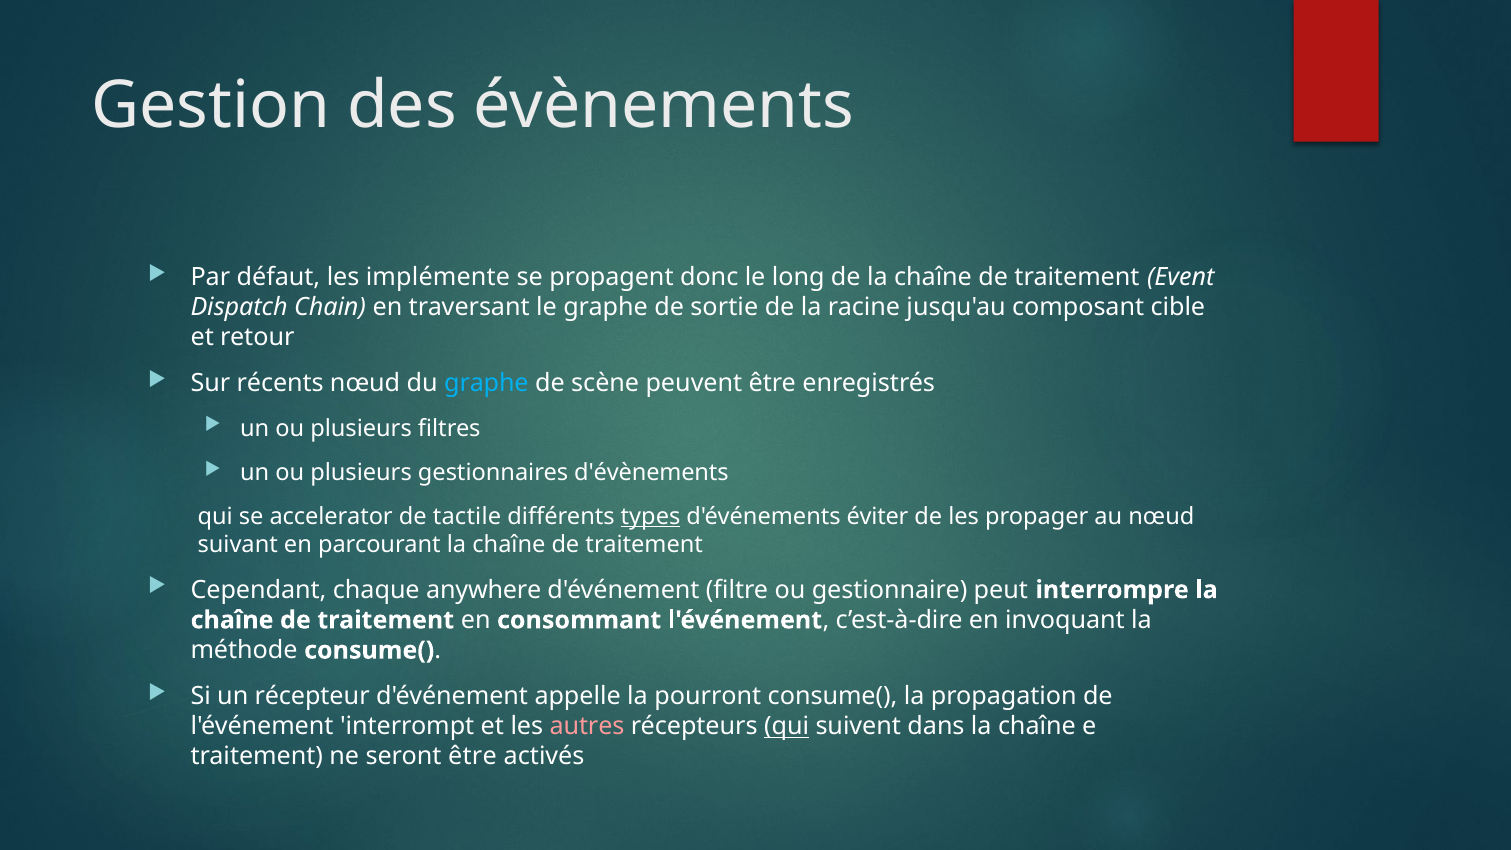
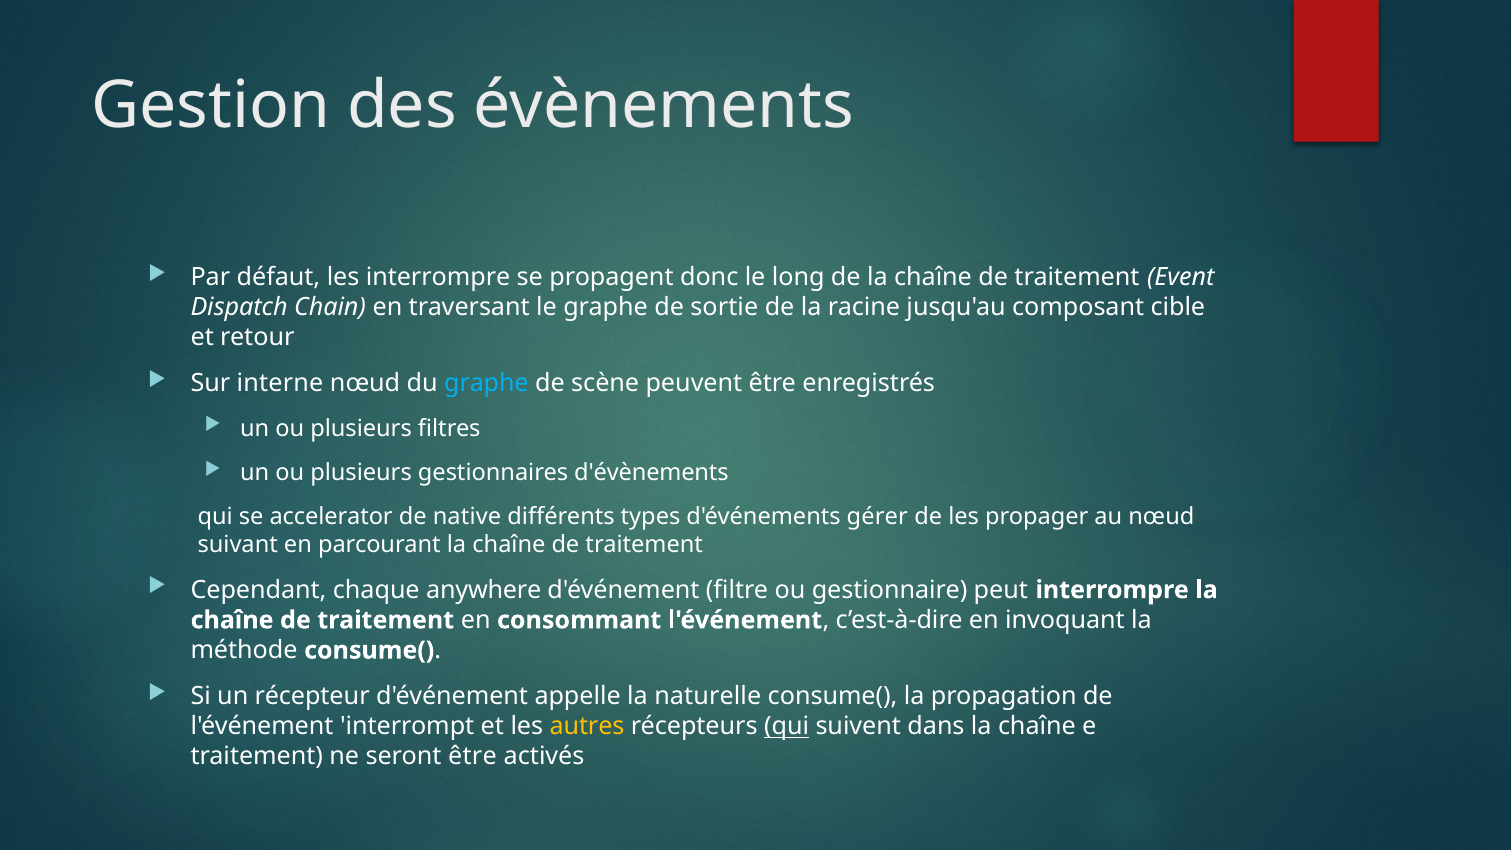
les implémente: implémente -> interrompre
récents: récents -> interne
tactile: tactile -> native
types underline: present -> none
éviter: éviter -> gérer
pourront: pourront -> naturelle
autres colour: pink -> yellow
